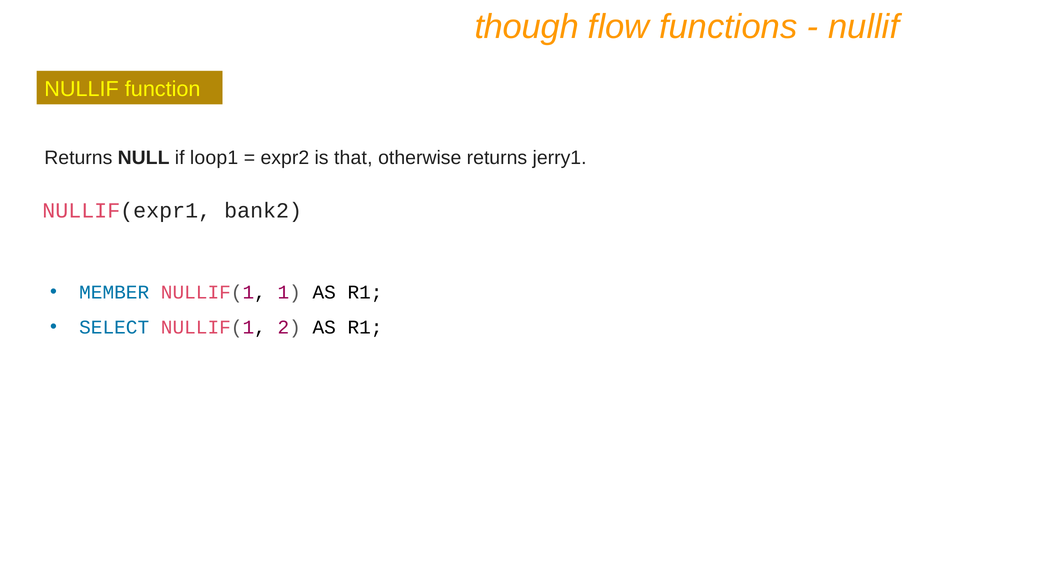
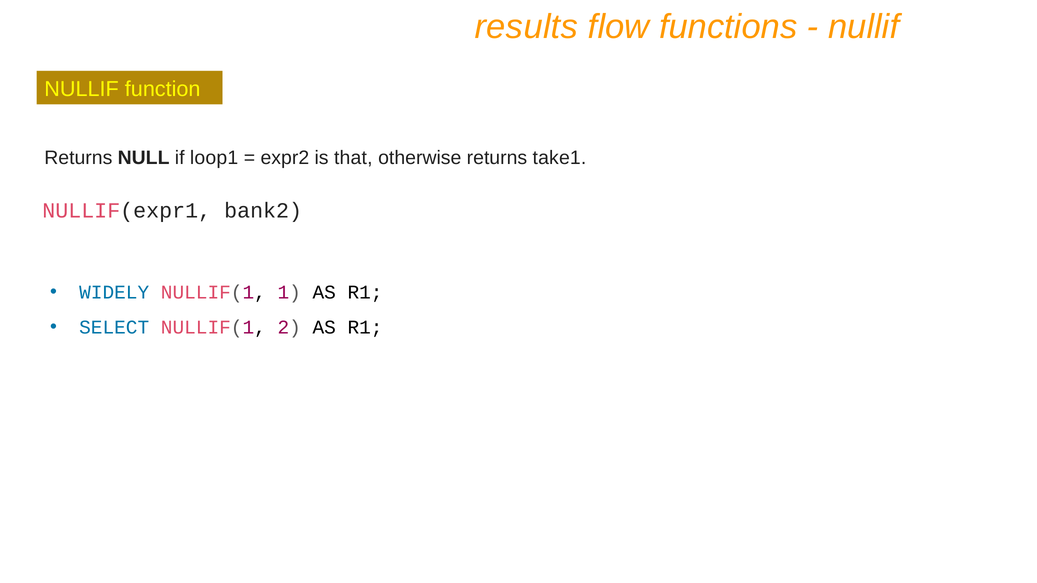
though: though -> results
jerry1: jerry1 -> take1
MEMBER: MEMBER -> WIDELY
